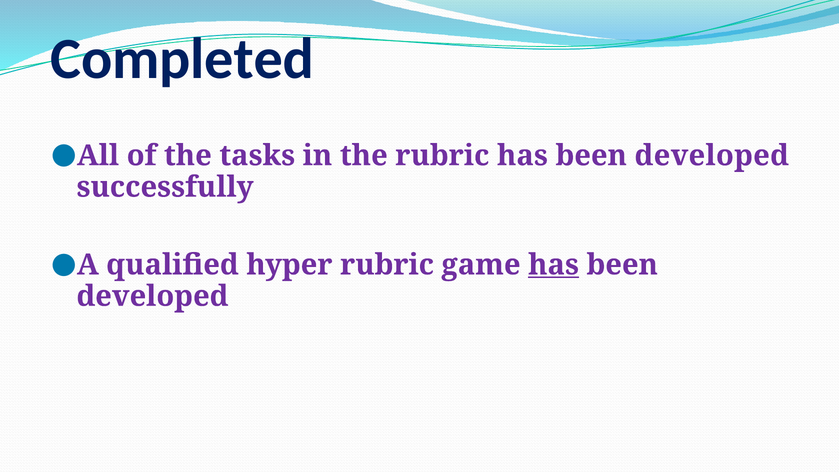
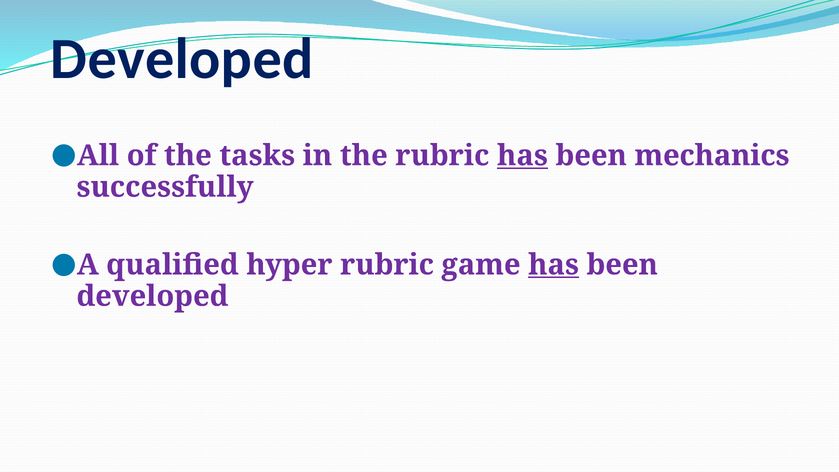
Completed at (182, 59): Completed -> Developed
has at (522, 156) underline: none -> present
developed at (712, 156): developed -> mechanics
